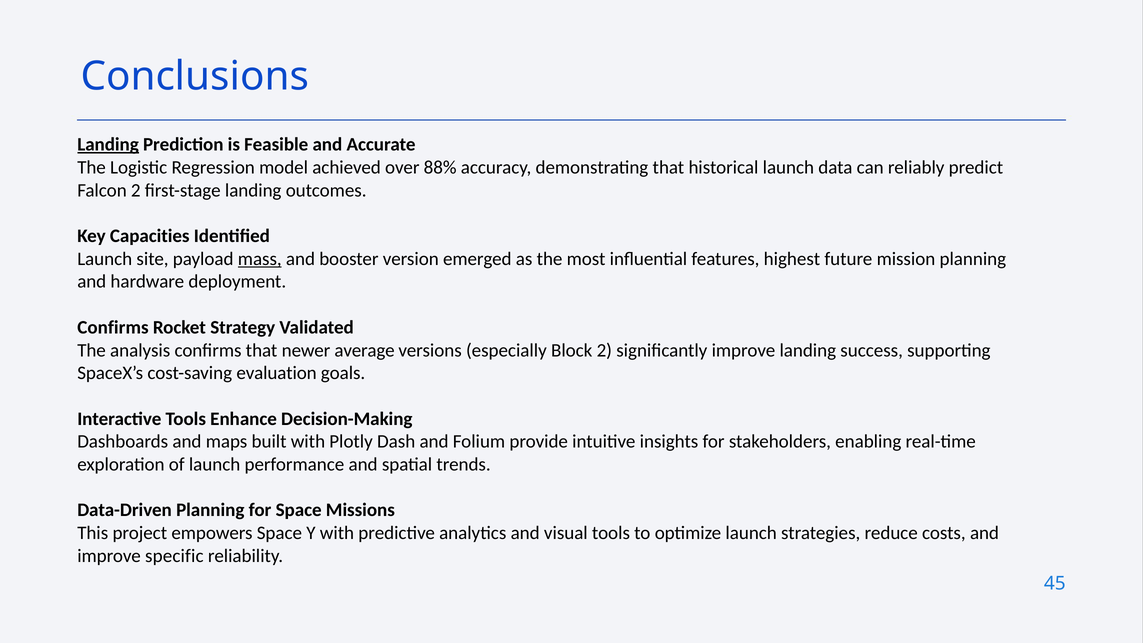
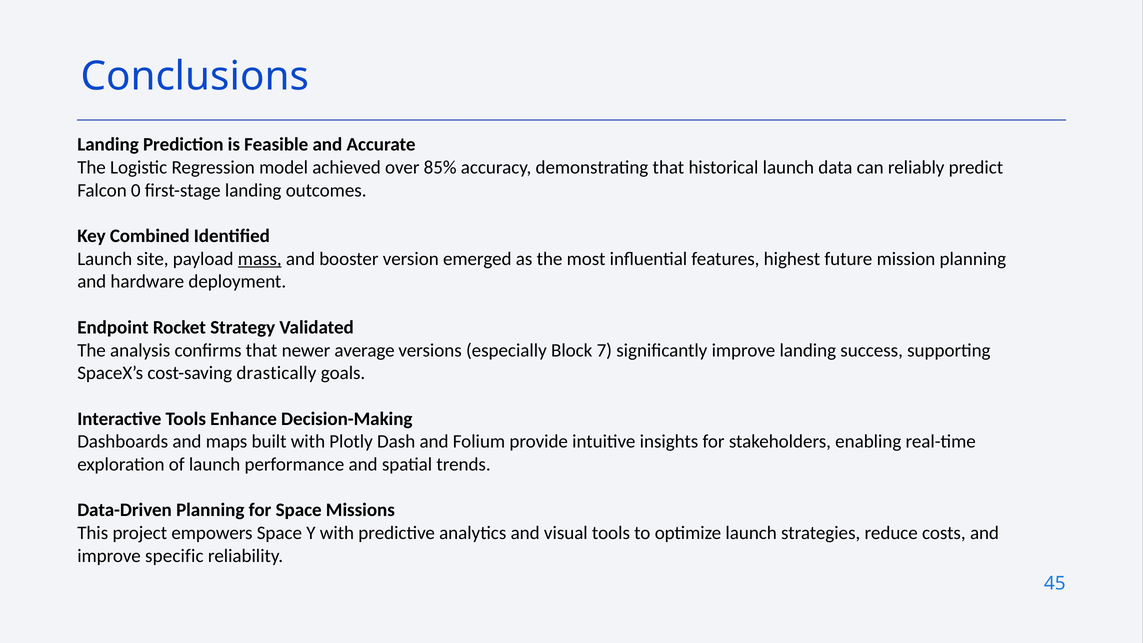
Landing at (108, 145) underline: present -> none
88%: 88% -> 85%
Falcon 2: 2 -> 0
Capacities: Capacities -> Combined
Confirms at (113, 327): Confirms -> Endpoint
Block 2: 2 -> 7
evaluation: evaluation -> drastically
